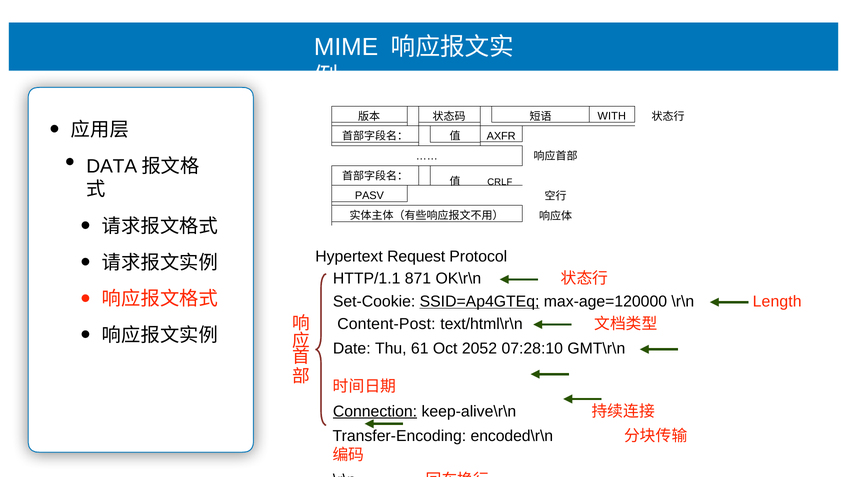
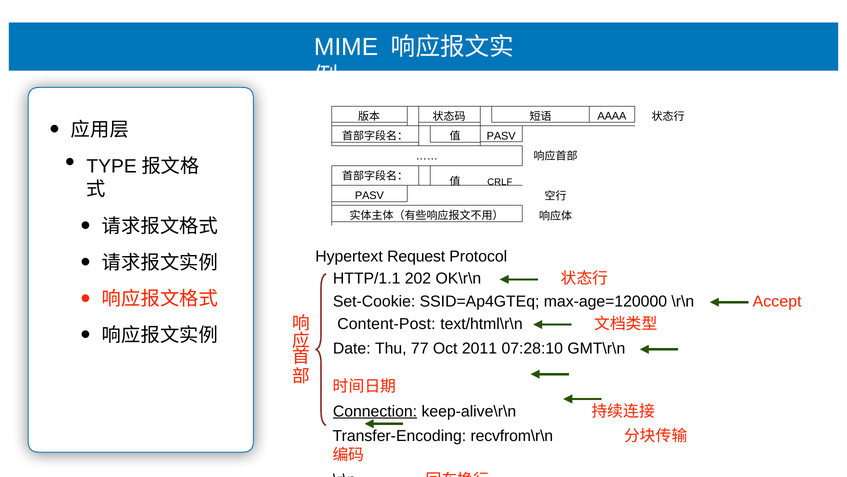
WITH: WITH -> AAAA
AXFR at (501, 136): AXFR -> PASV
DATA: DATA -> TYPE
871: 871 -> 202
SSID=Ap4GTEq underline: present -> none
Length: Length -> Accept
61: 61 -> 77
2052: 2052 -> 2011
encoded\r\n: encoded\r\n -> recvfrom\r\n
